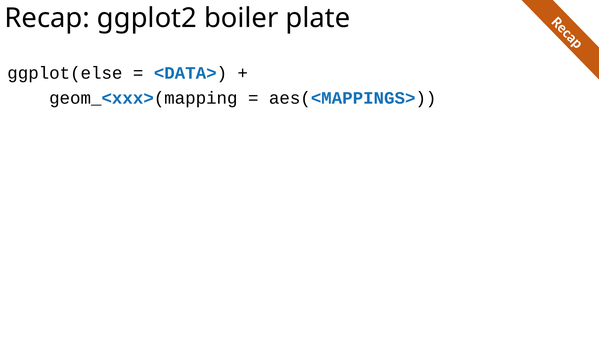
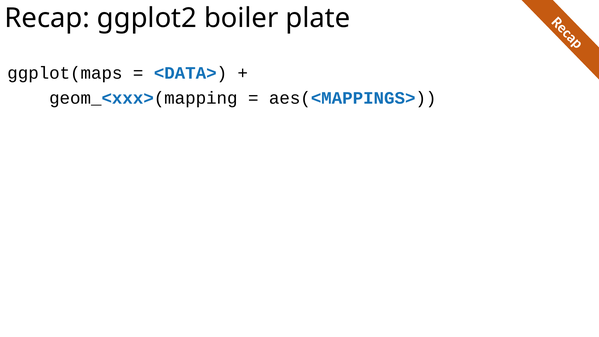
ggplot(else: ggplot(else -> ggplot(maps
